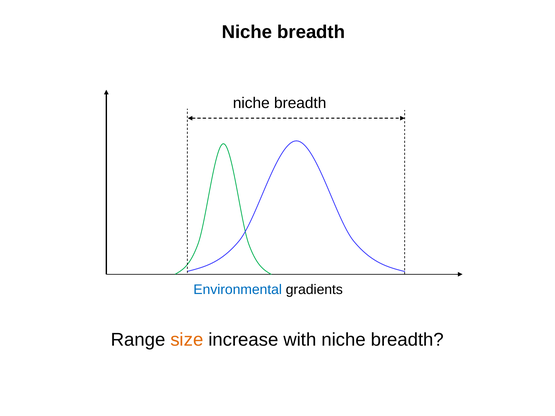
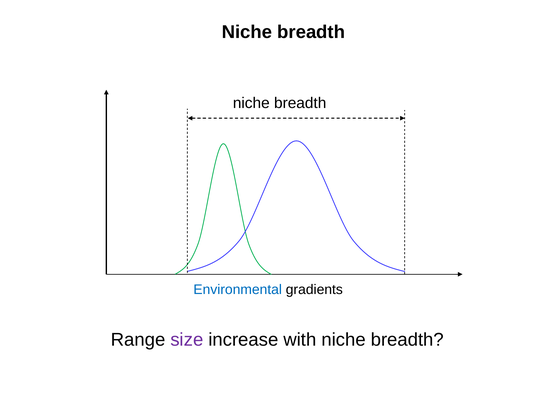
size colour: orange -> purple
